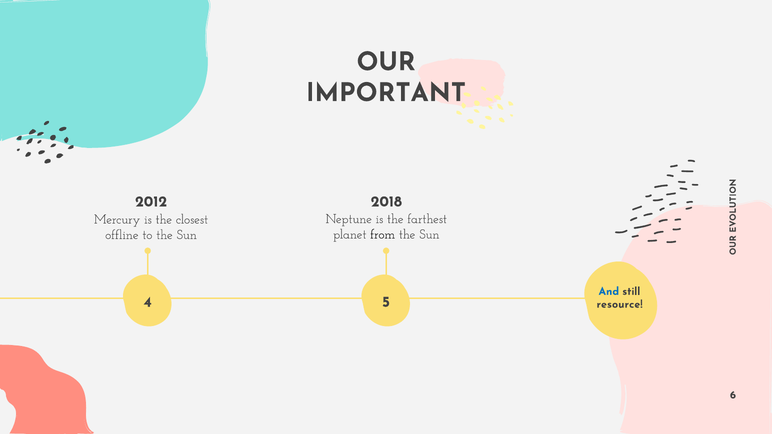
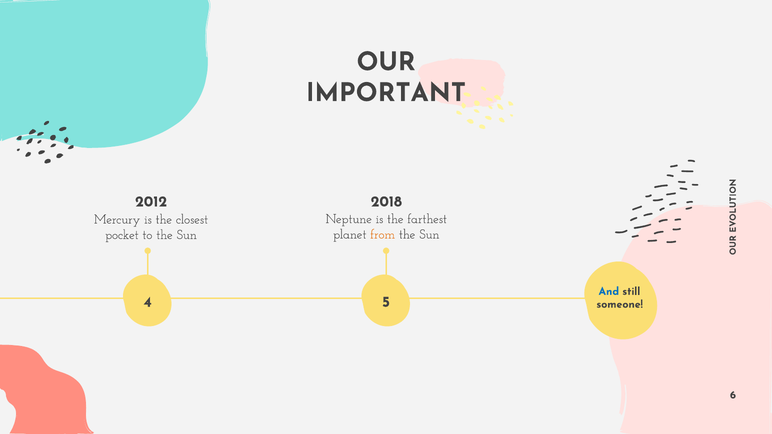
from colour: black -> orange
offline: offline -> pocket
resource: resource -> someone
